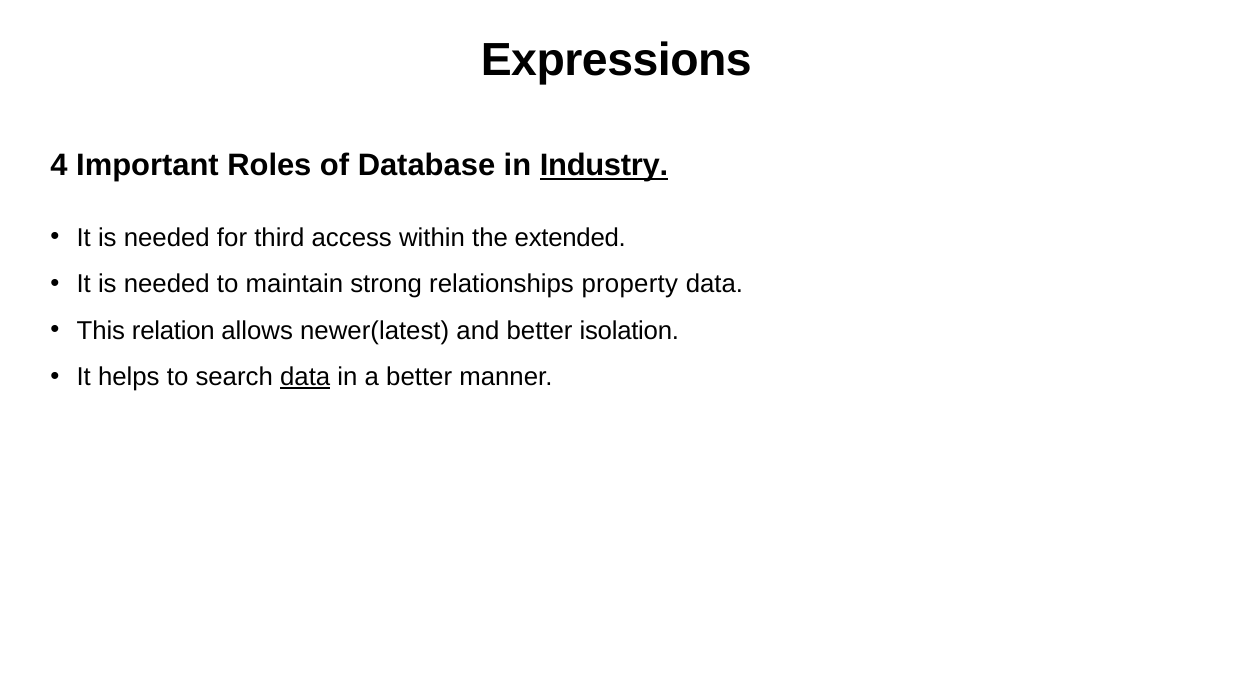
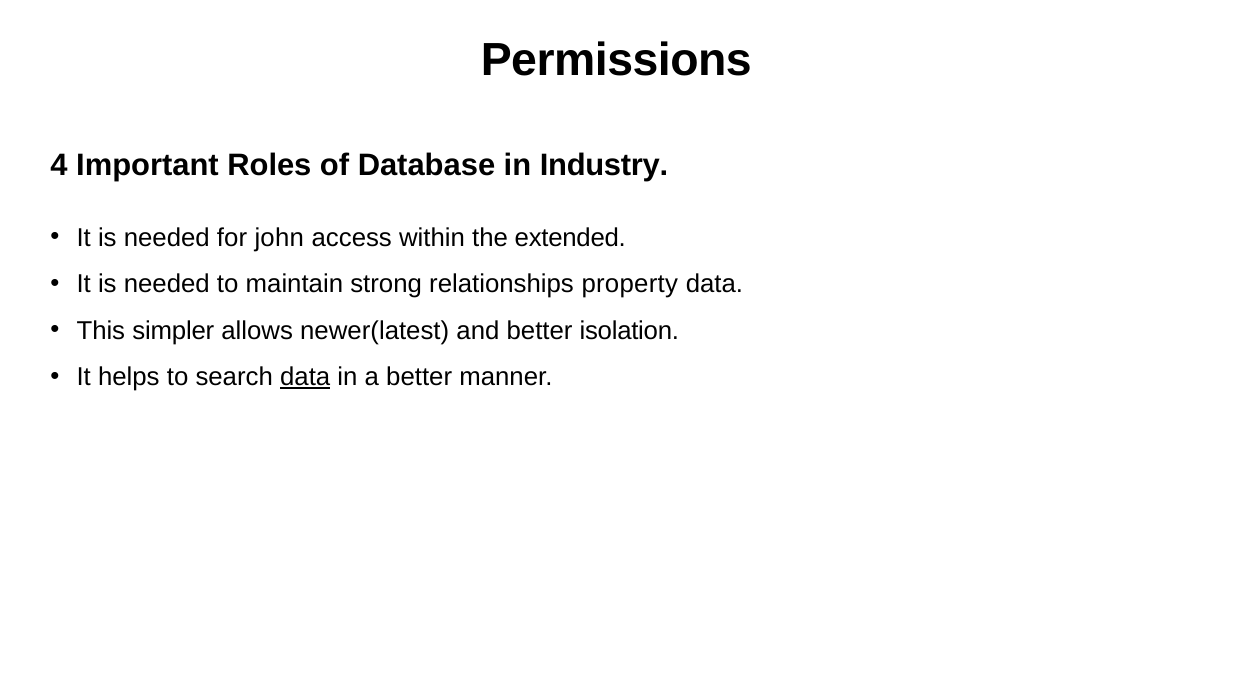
Expressions: Expressions -> Permissions
Industry underline: present -> none
third: third -> john
relation: relation -> simpler
